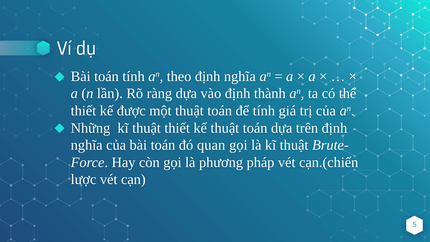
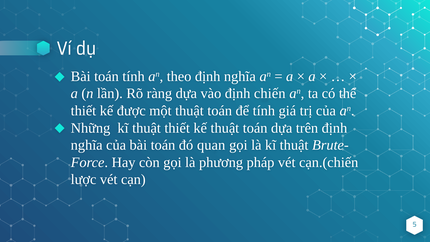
thành: thành -> chiến
